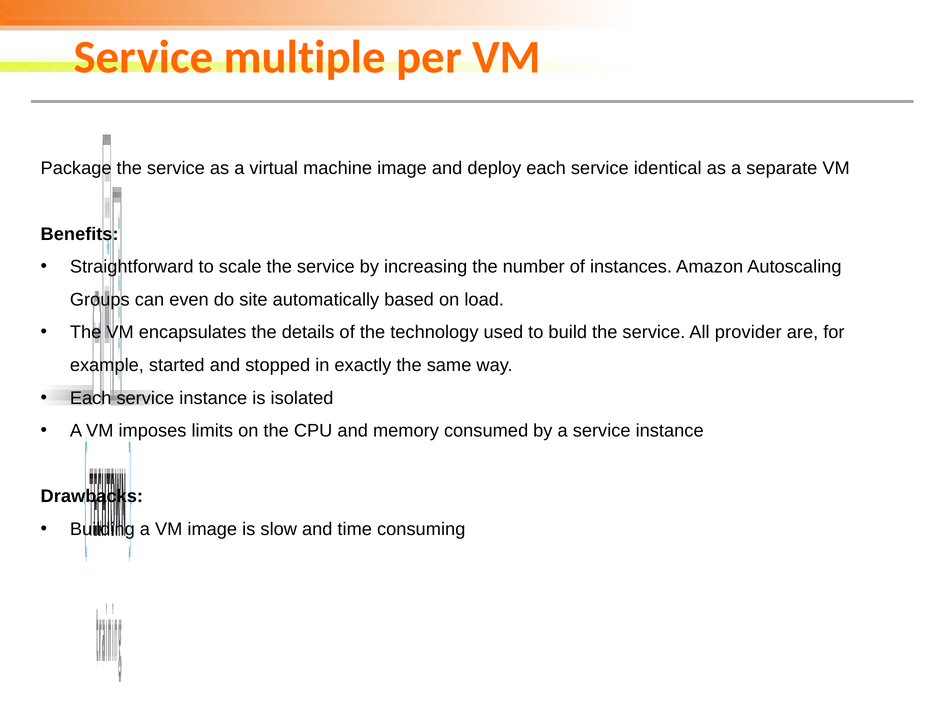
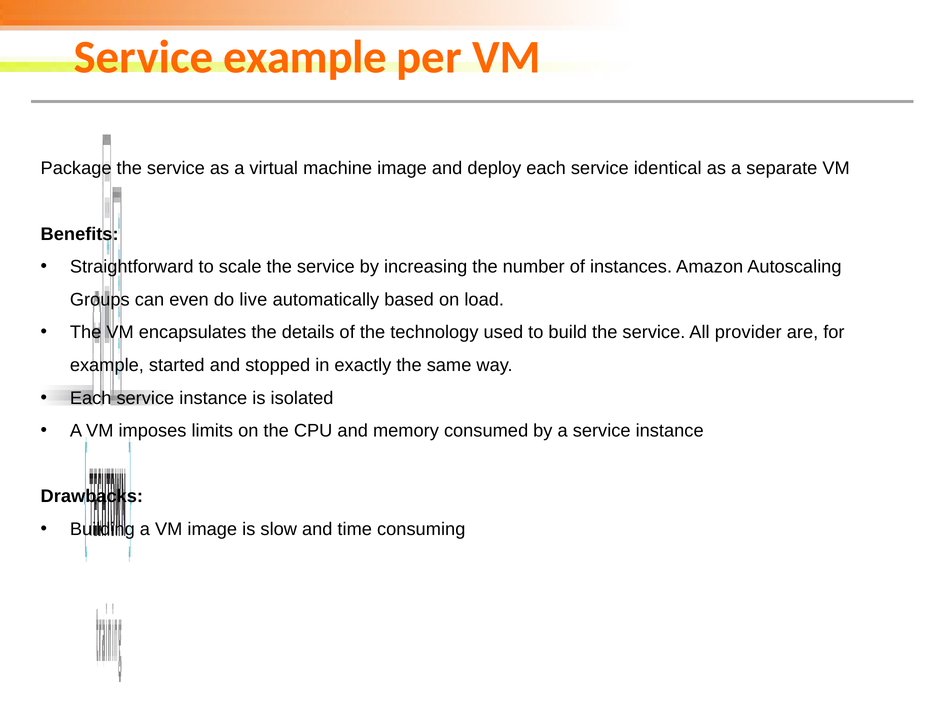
Service multiple: multiple -> example
site: site -> live
